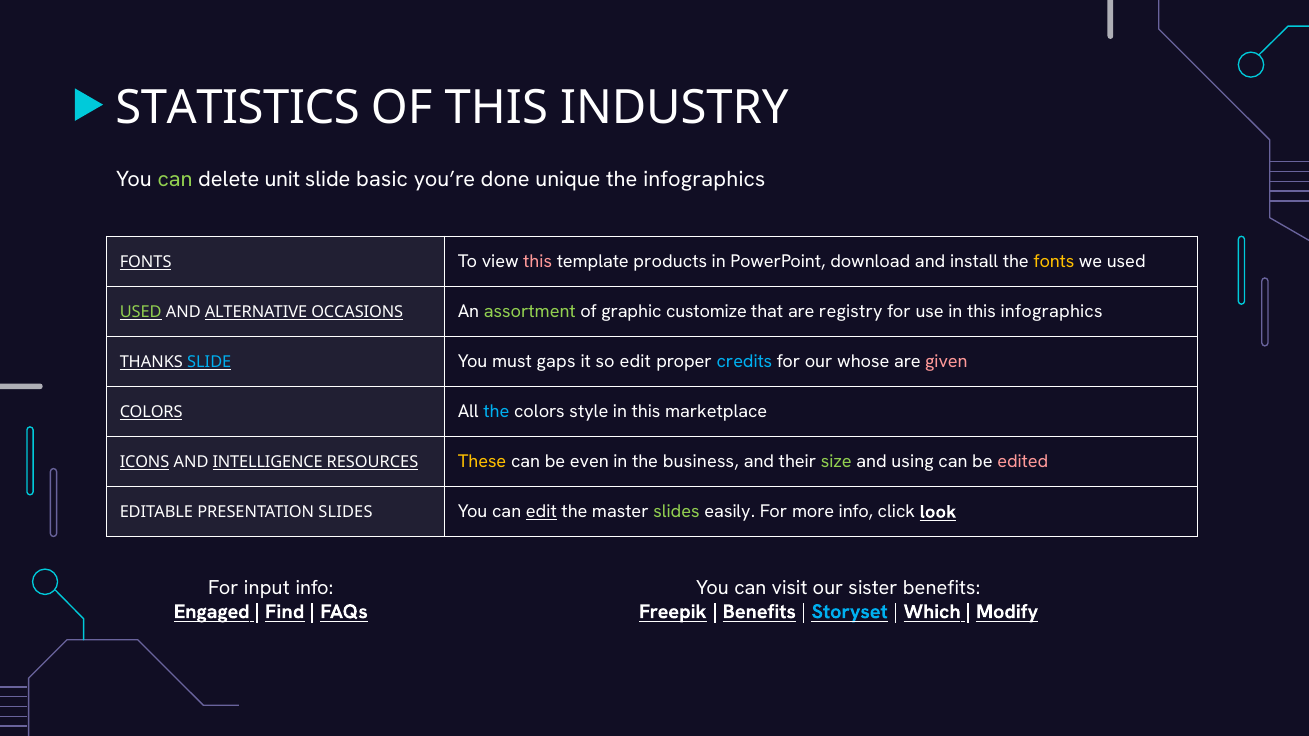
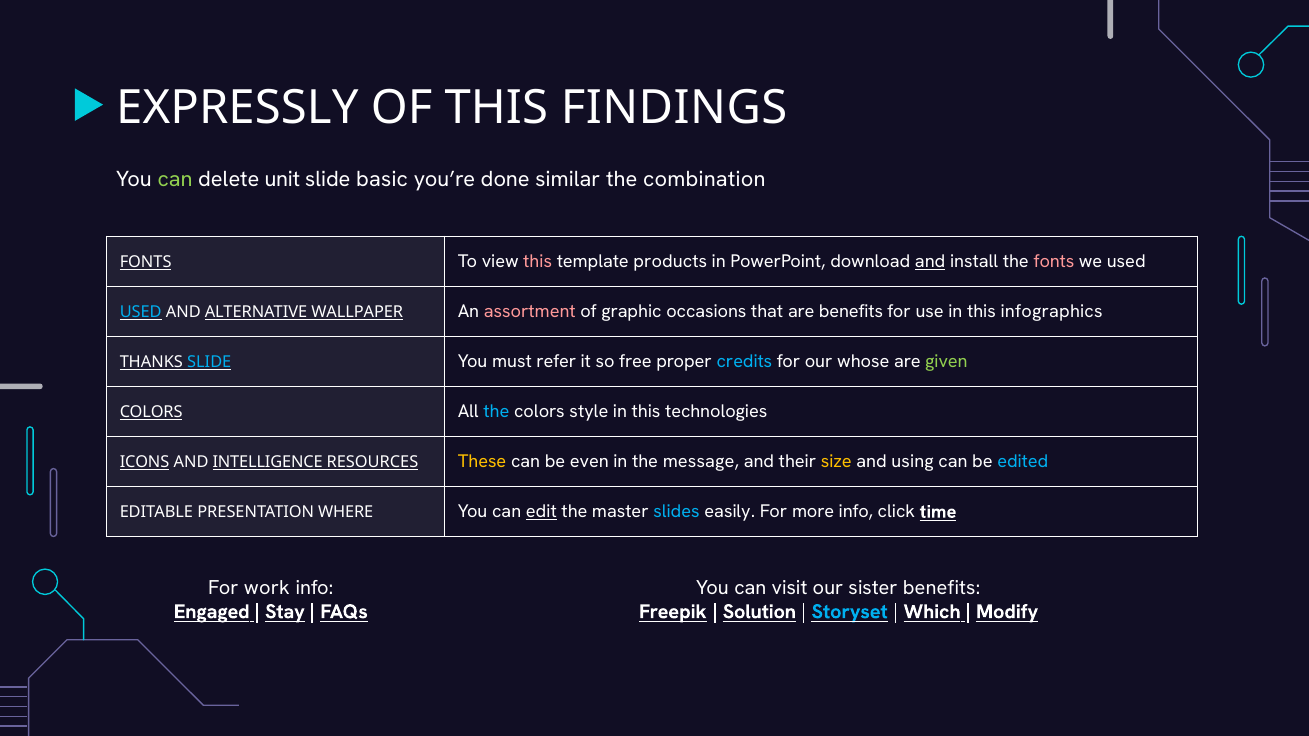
STATISTICS: STATISTICS -> EXPRESSLY
INDUSTRY: INDUSTRY -> FINDINGS
unique: unique -> similar
the infographics: infographics -> combination
and at (930, 262) underline: none -> present
fonts at (1054, 262) colour: yellow -> pink
USED at (141, 312) colour: light green -> light blue
OCCASIONS: OCCASIONS -> WALLPAPER
assortment colour: light green -> pink
customize: customize -> occasions
are registry: registry -> benefits
gaps: gaps -> refer
so edit: edit -> free
given colour: pink -> light green
marketplace: marketplace -> technologies
business: business -> message
size colour: light green -> yellow
edited colour: pink -> light blue
PRESENTATION SLIDES: SLIDES -> WHERE
slides at (676, 512) colour: light green -> light blue
look: look -> time
input: input -> work
Find: Find -> Stay
Benefits at (759, 612): Benefits -> Solution
